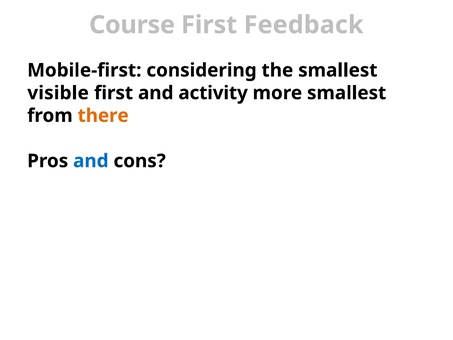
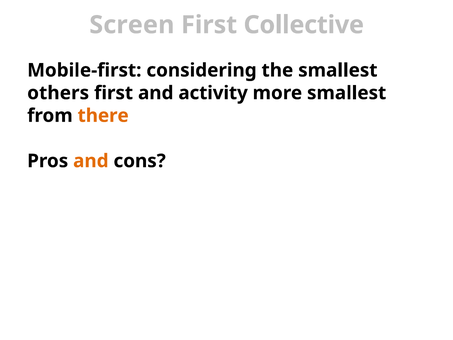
Course: Course -> Screen
Feedback: Feedback -> Collective
visible: visible -> others
and at (91, 161) colour: blue -> orange
